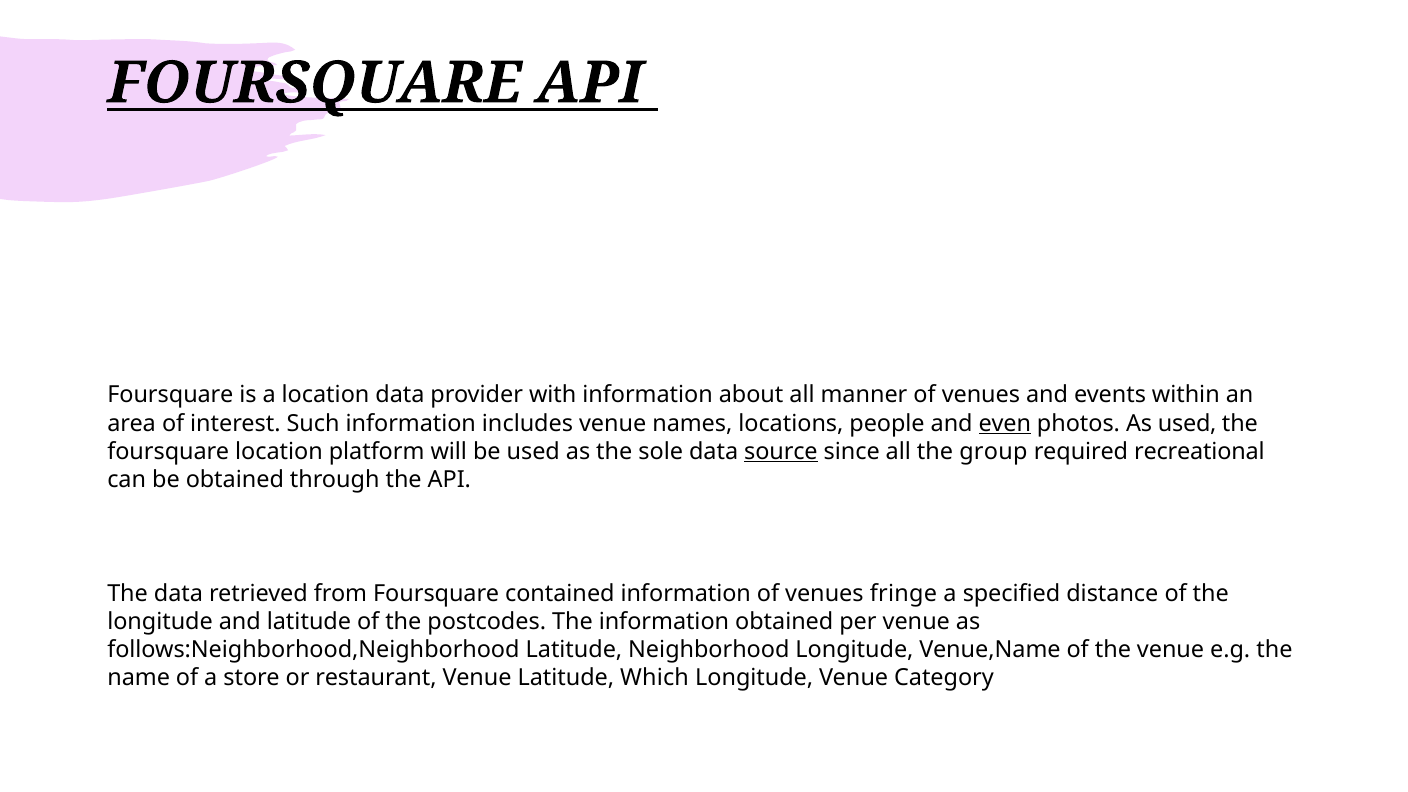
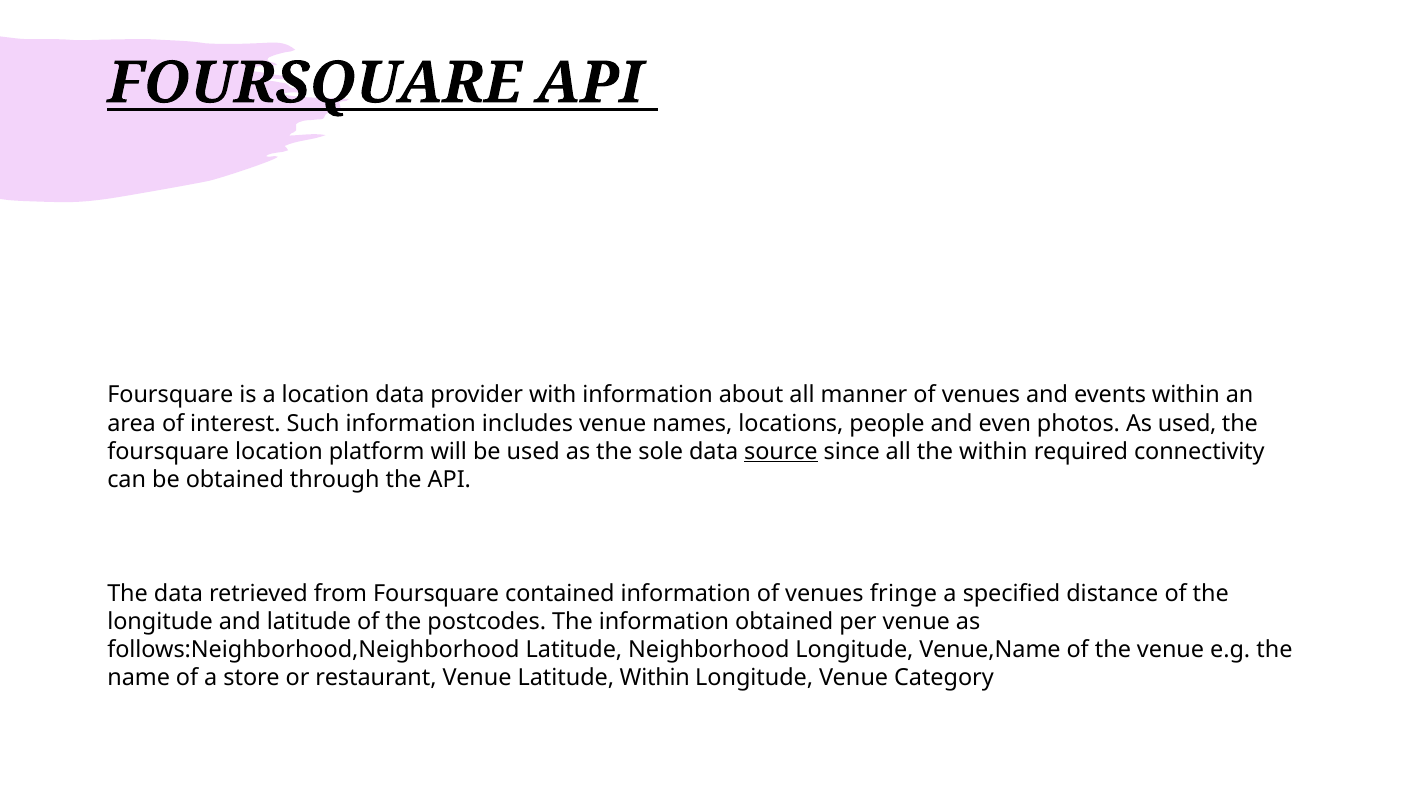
even underline: present -> none
the group: group -> within
recreational: recreational -> connectivity
Latitude Which: Which -> Within
